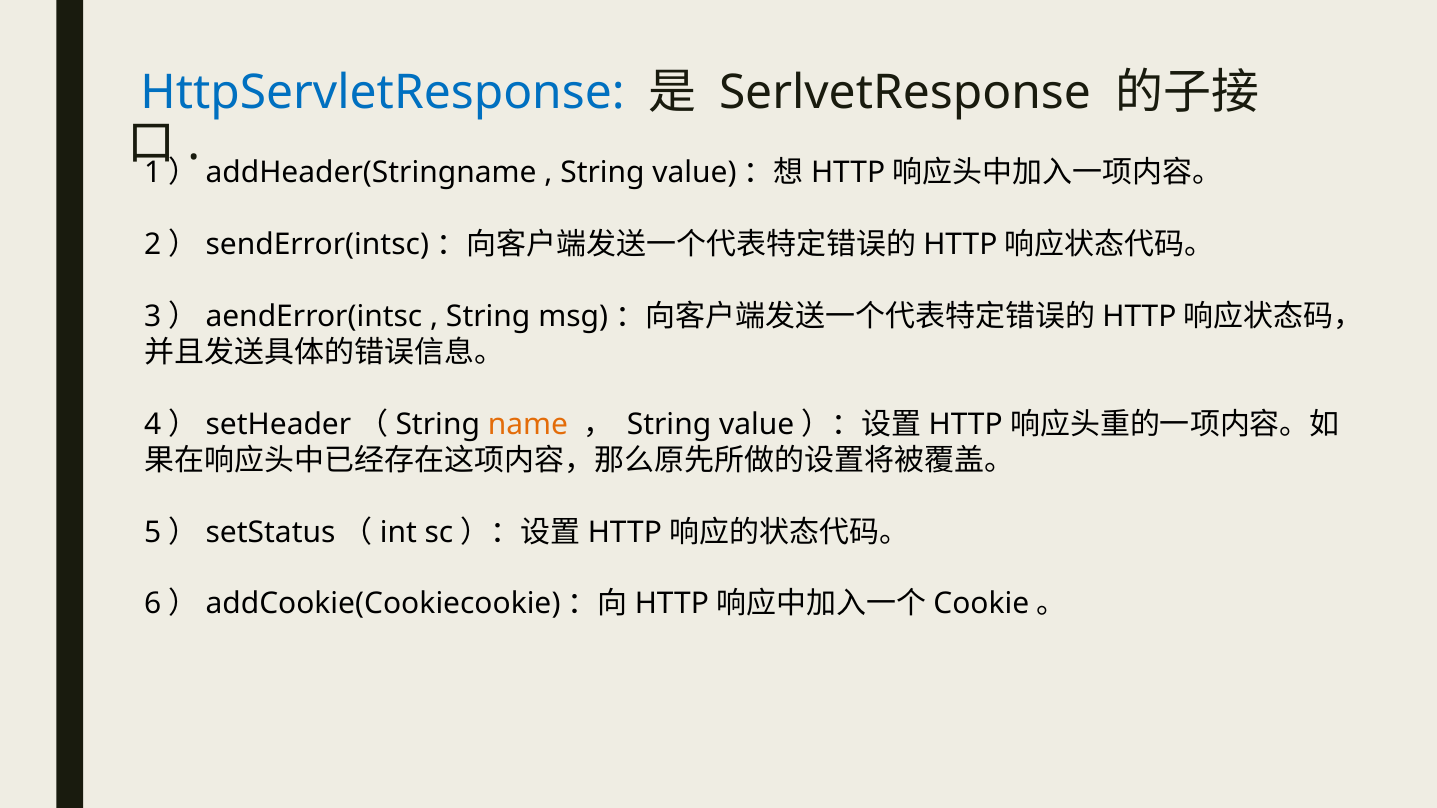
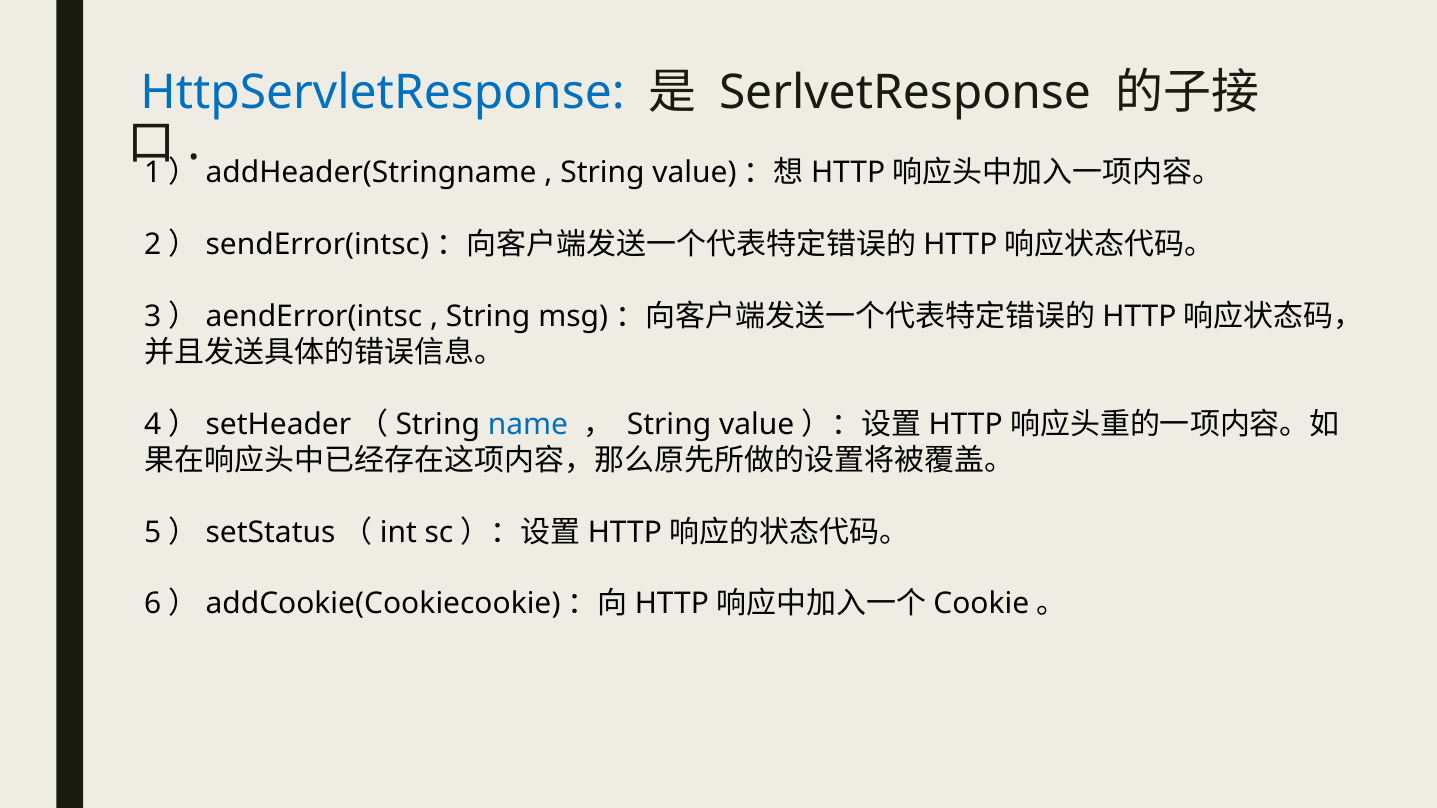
name colour: orange -> blue
